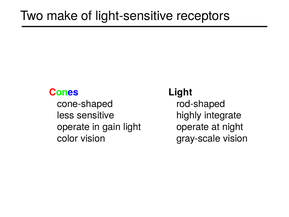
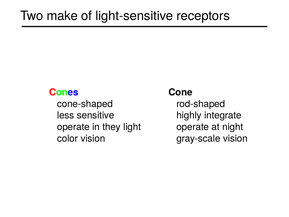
Light at (180, 92): Light -> Cone
gain: gain -> they
